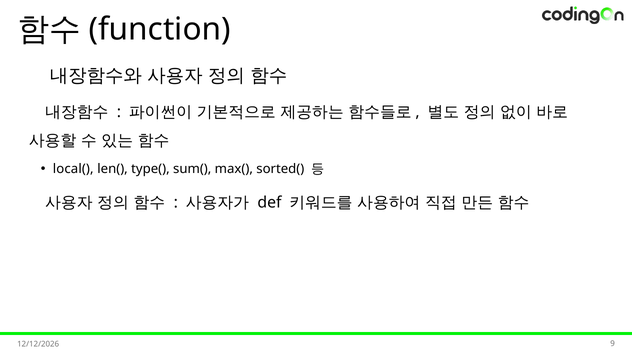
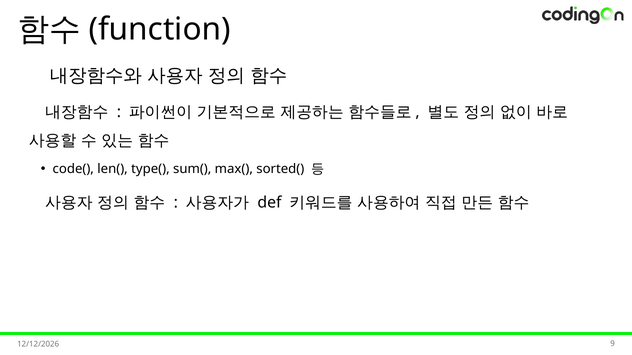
local(: local( -> code(
